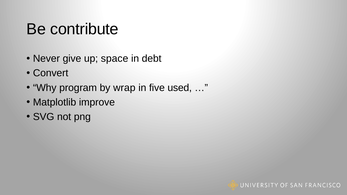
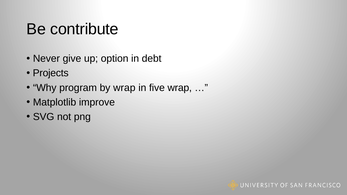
space: space -> option
Convert: Convert -> Projects
five used: used -> wrap
